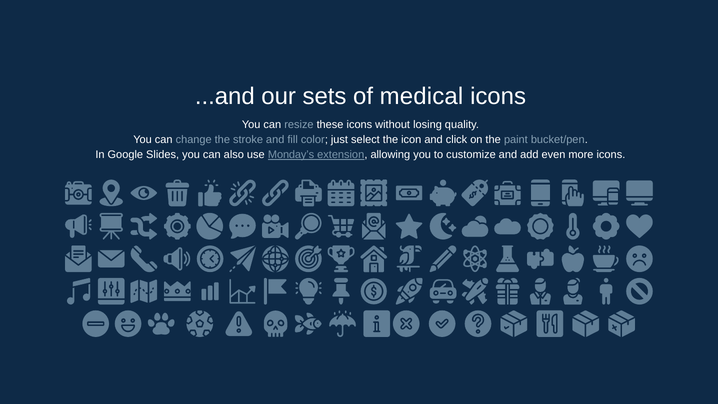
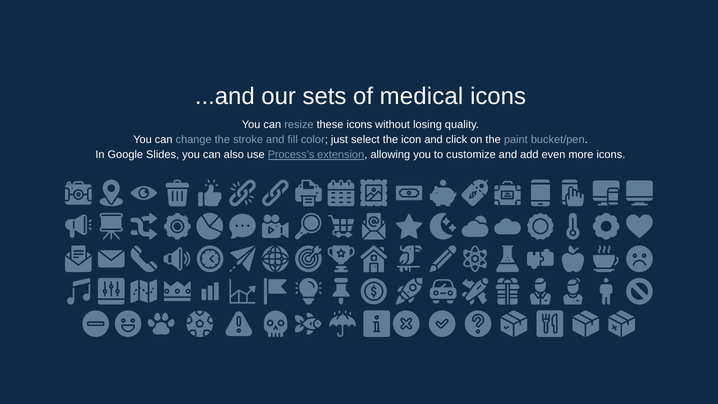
Monday’s: Monday’s -> Process’s
